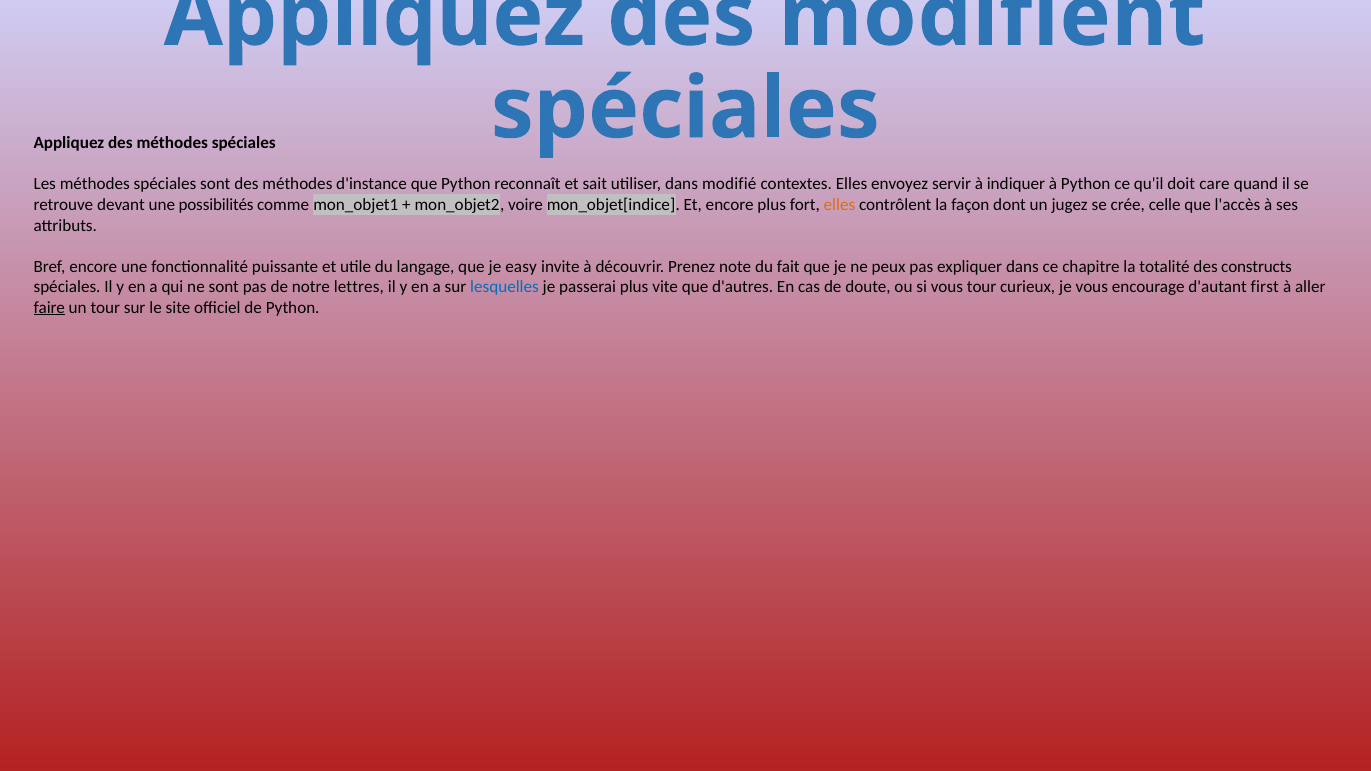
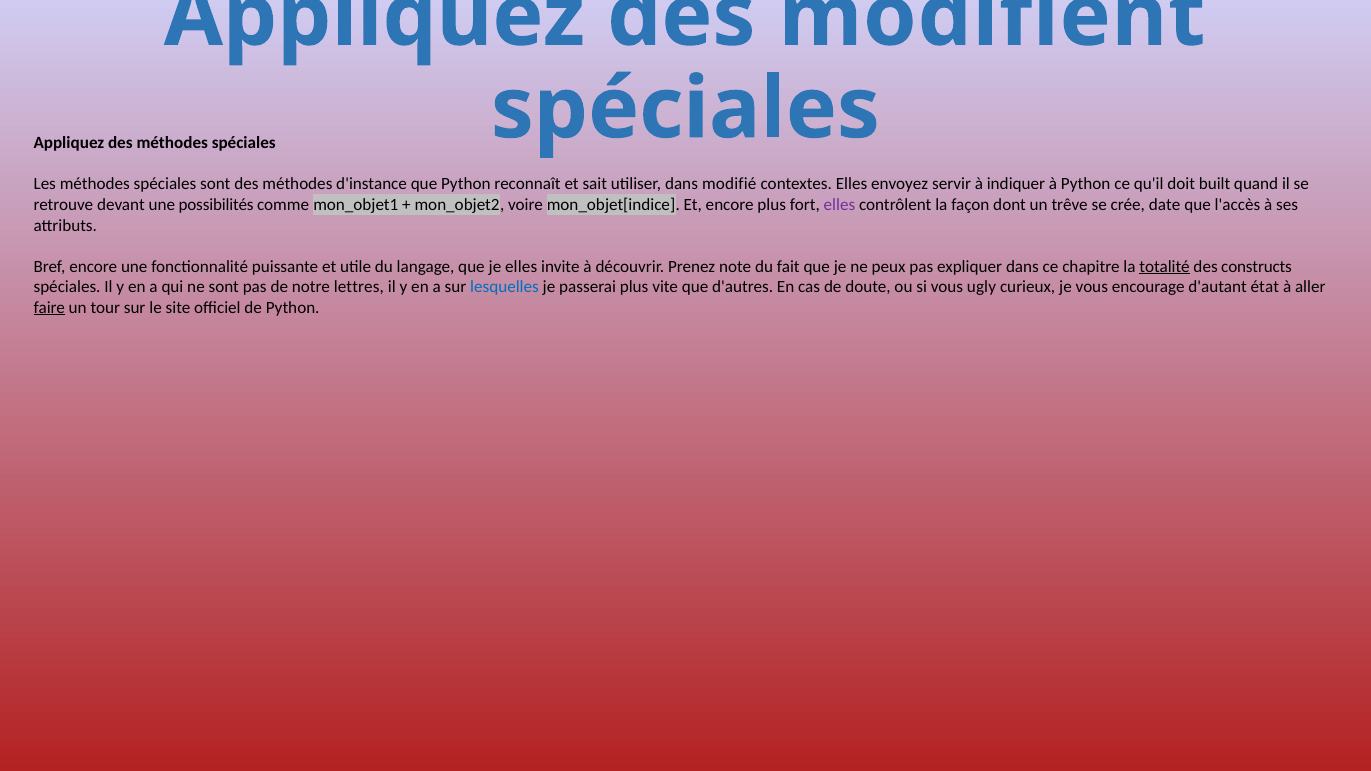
care: care -> built
elles at (839, 205) colour: orange -> purple
jugez: jugez -> trêve
celle: celle -> date
je easy: easy -> elles
totalité underline: none -> present
vous tour: tour -> ugly
first: first -> état
